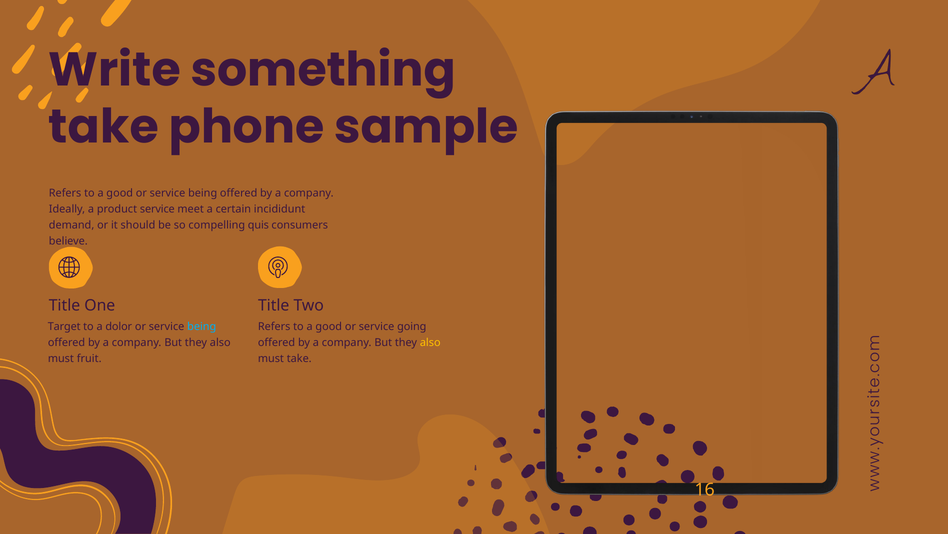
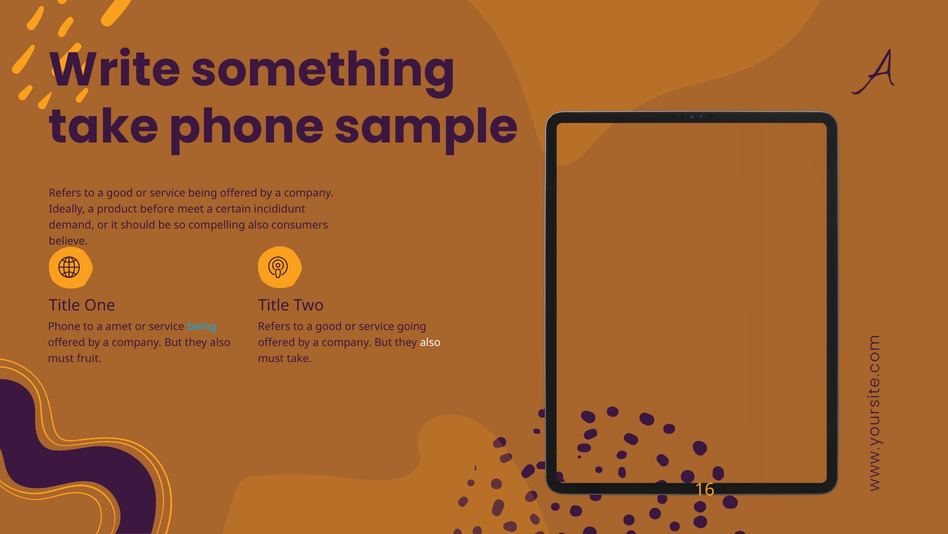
product service: service -> before
compelling quis: quis -> also
Target at (64, 326): Target -> Phone
dolor: dolor -> amet
also at (430, 342) colour: yellow -> white
